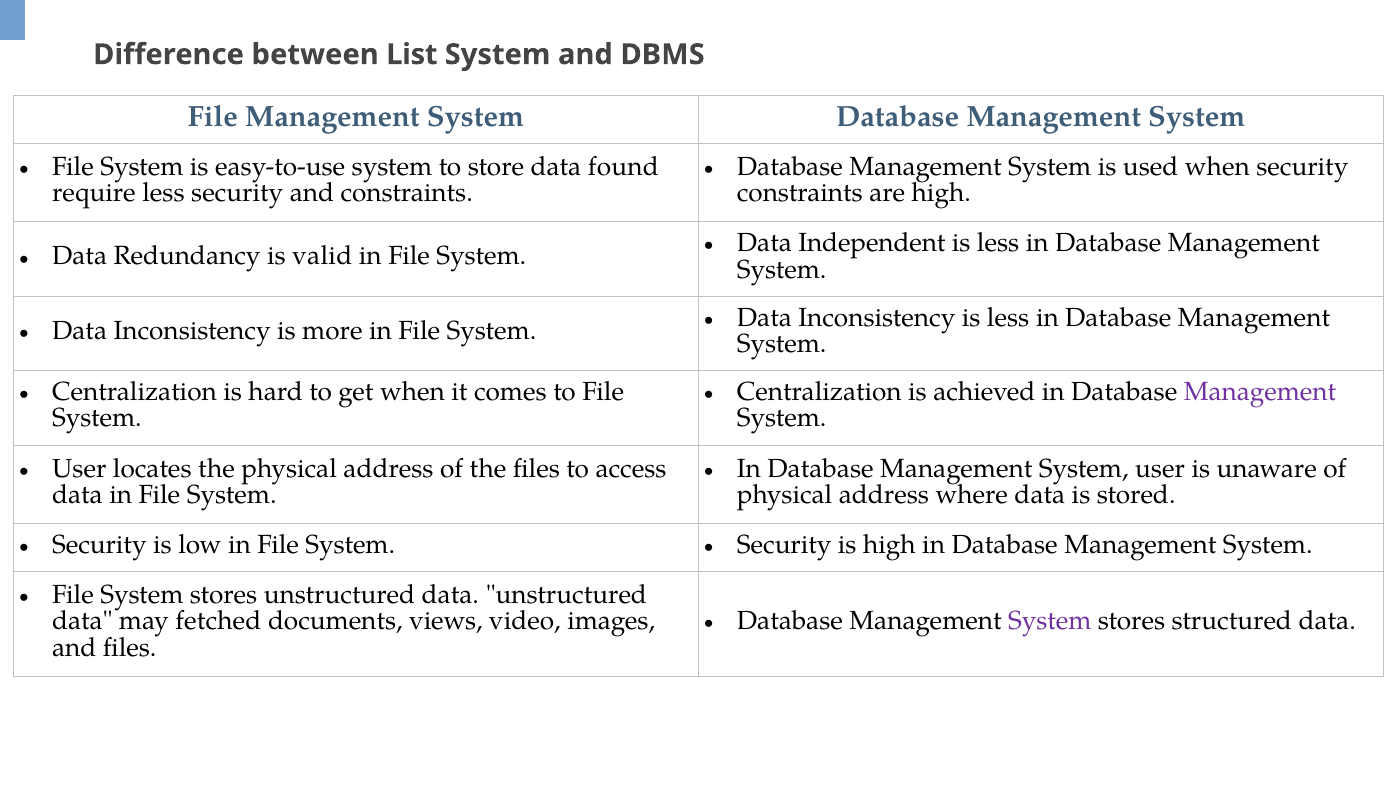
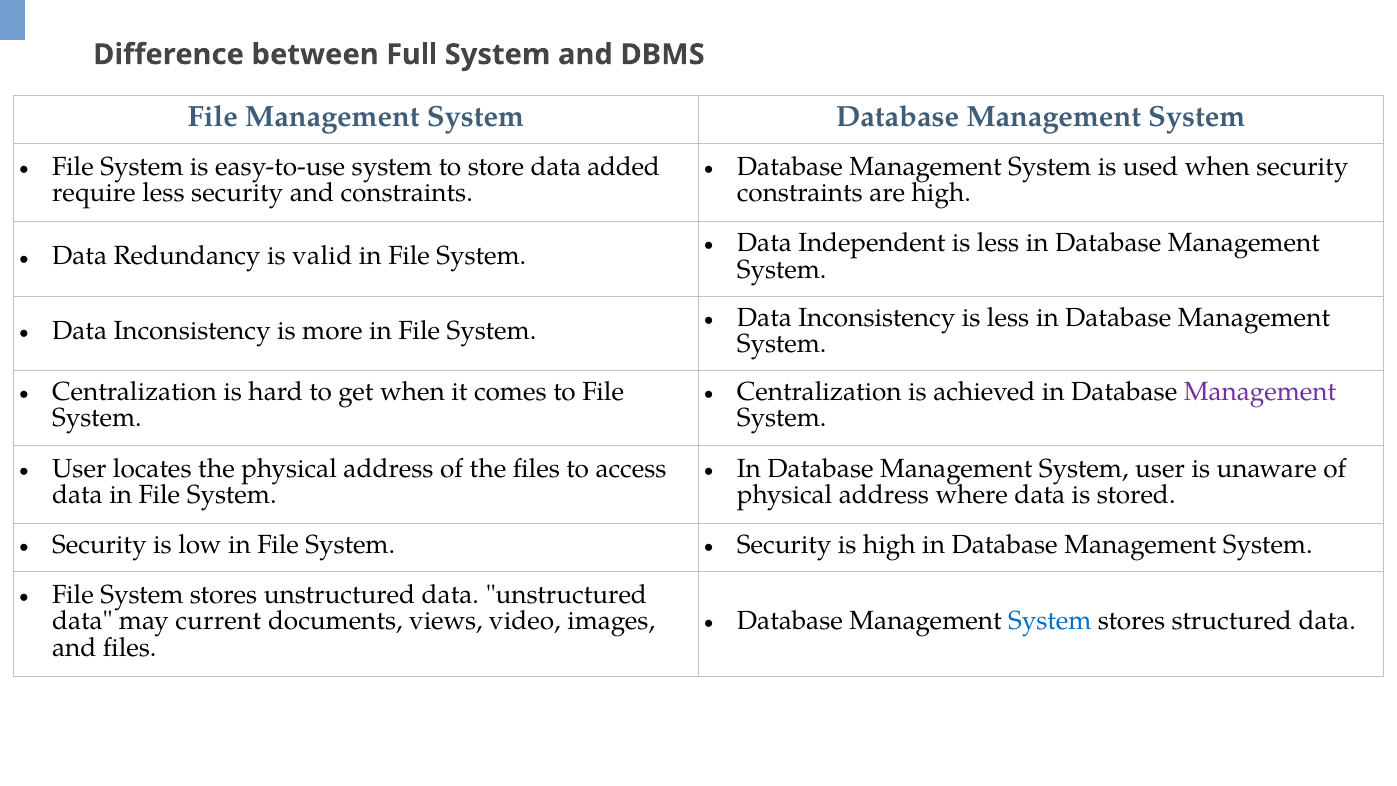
List: List -> Full
found: found -> added
System at (1050, 621) colour: purple -> blue
fetched: fetched -> current
